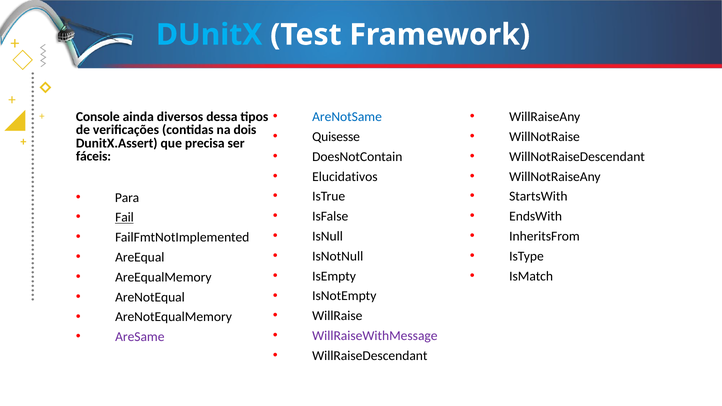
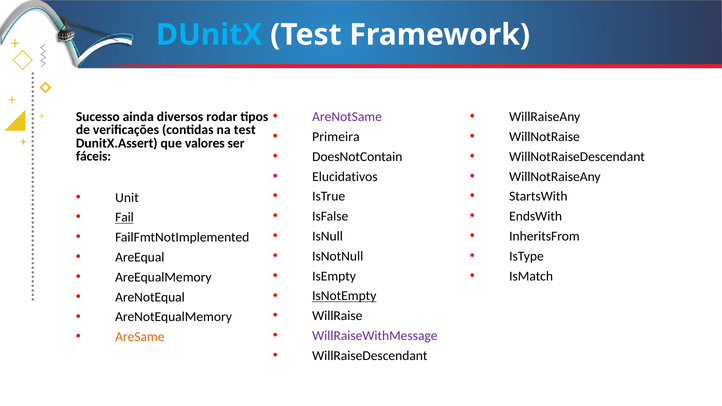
AreNotSame colour: blue -> purple
Console: Console -> Sucesso
dessa: dessa -> rodar
na dois: dois -> test
Quisesse: Quisesse -> Primeira
precisa: precisa -> valores
Para: Para -> Unit
IsNotEmpty underline: none -> present
AreSame colour: purple -> orange
